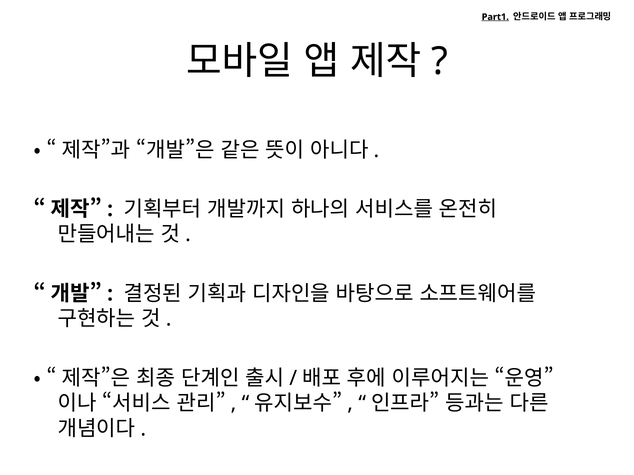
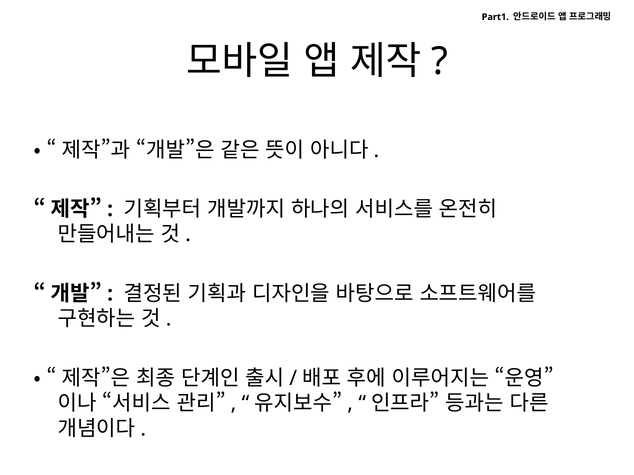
Part1 underline: present -> none
